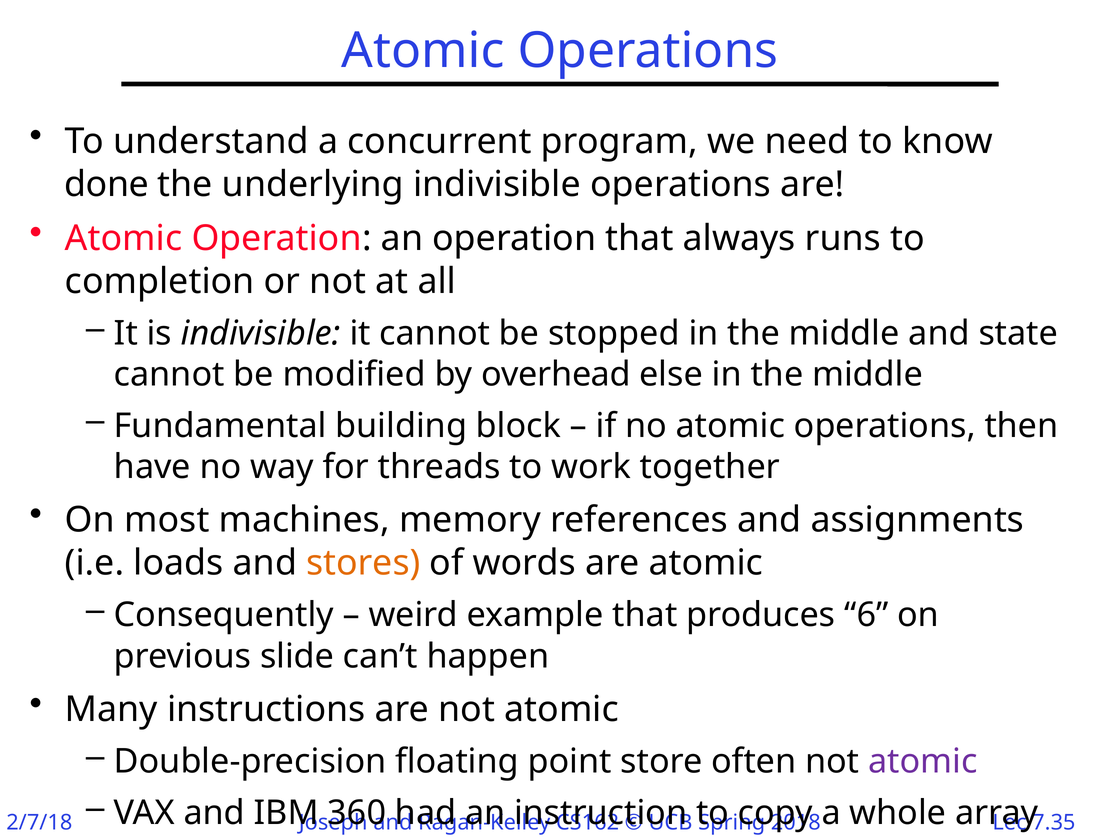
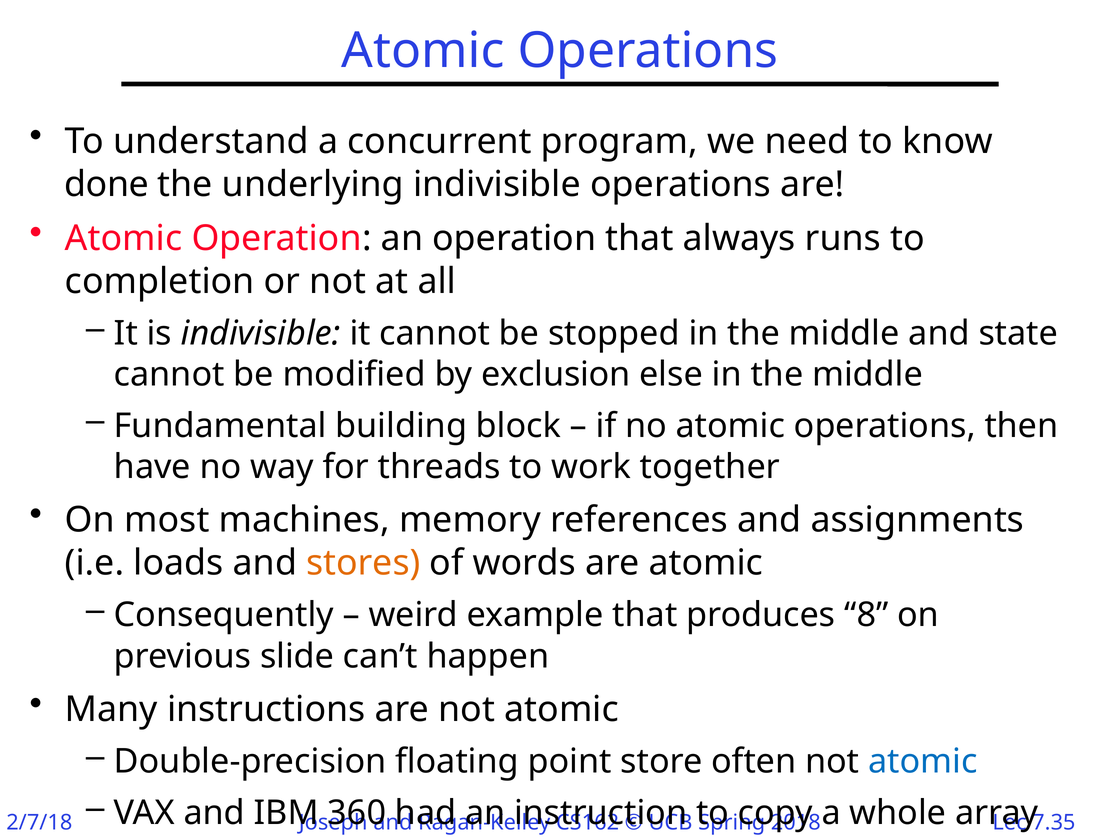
overhead: overhead -> exclusion
6: 6 -> 8
atomic at (923, 762) colour: purple -> blue
